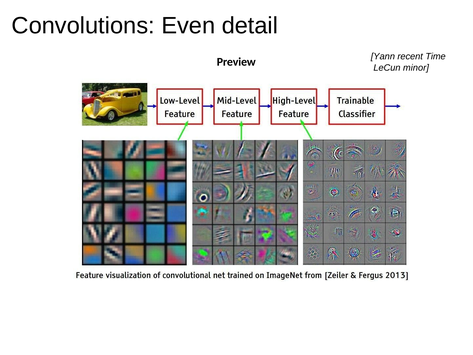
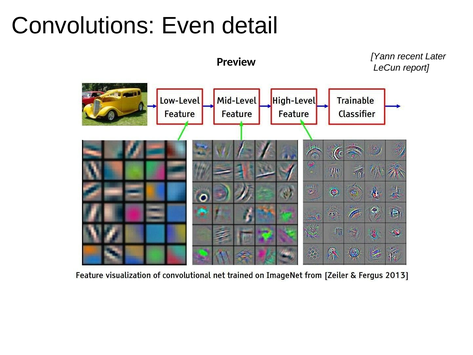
Time: Time -> Later
minor: minor -> report
